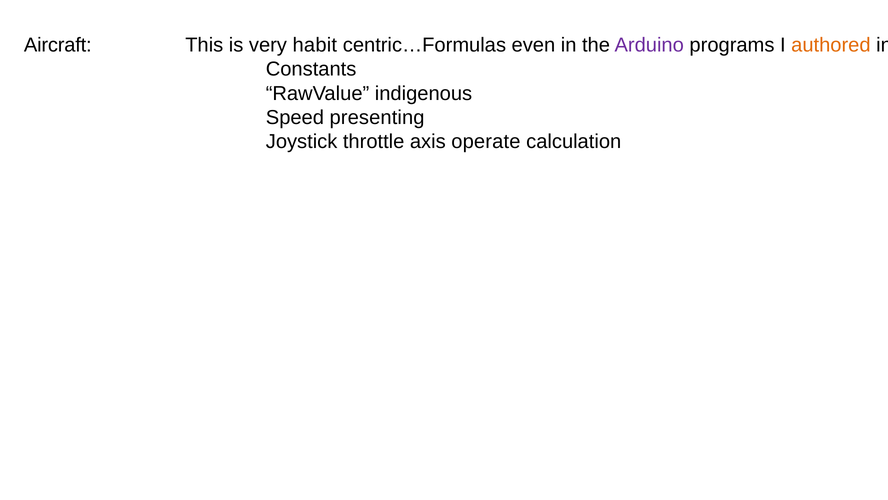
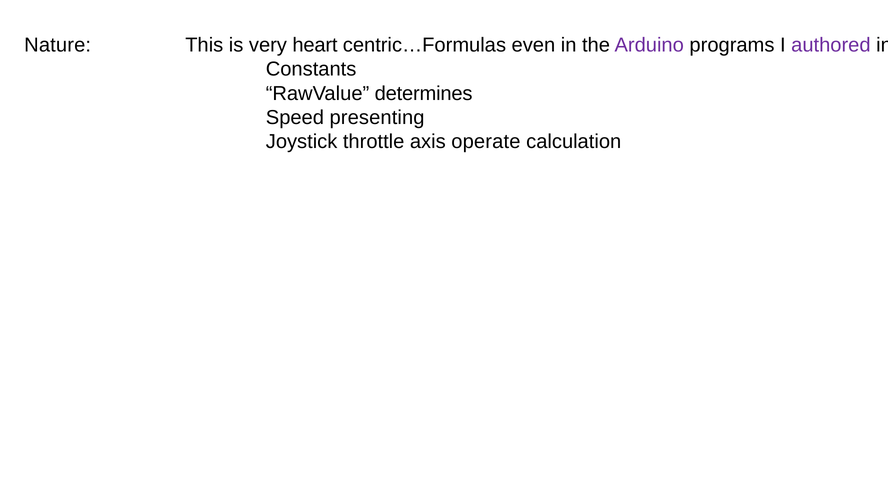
Aircraft: Aircraft -> Nature
habit: habit -> heart
authored colour: orange -> purple
indigenous: indigenous -> determines
